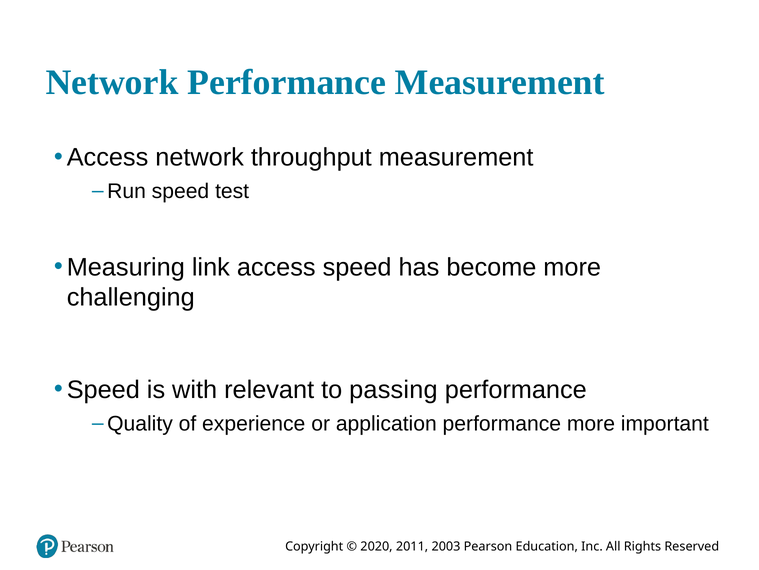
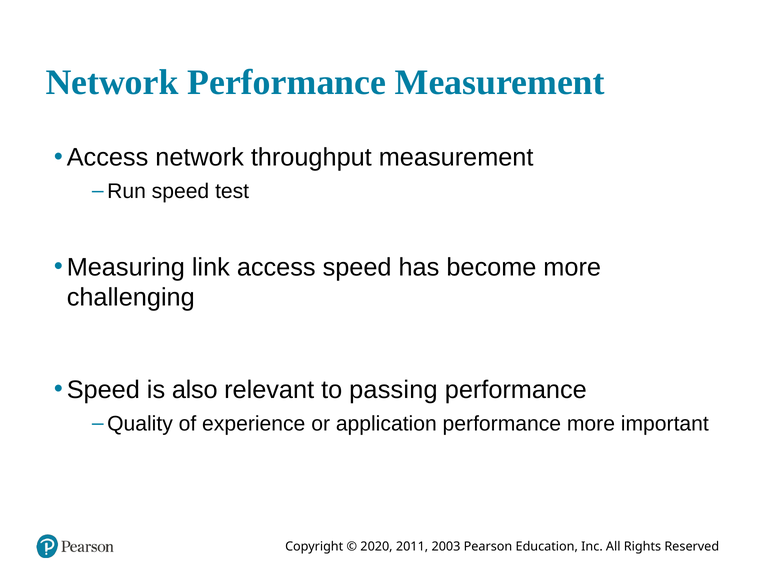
with: with -> also
